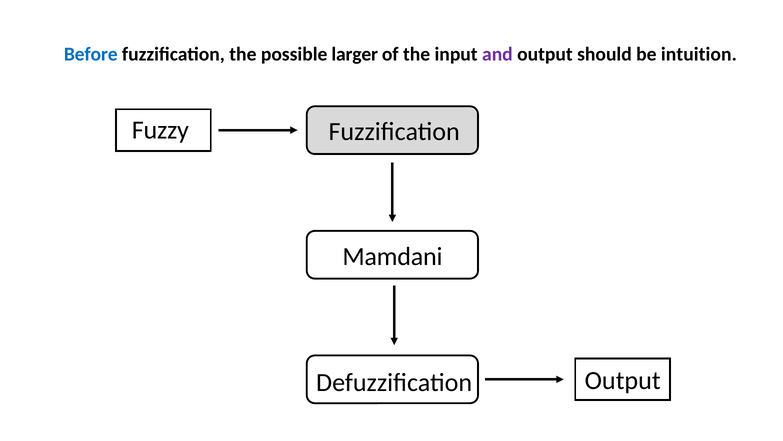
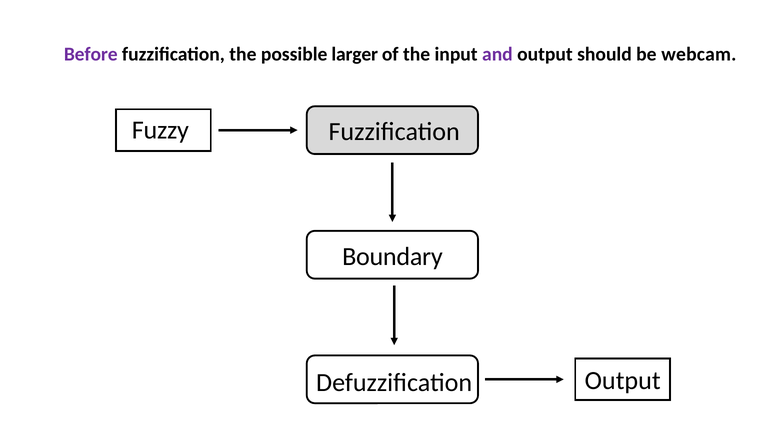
Before colour: blue -> purple
intuition: intuition -> webcam
Mamdani: Mamdani -> Boundary
